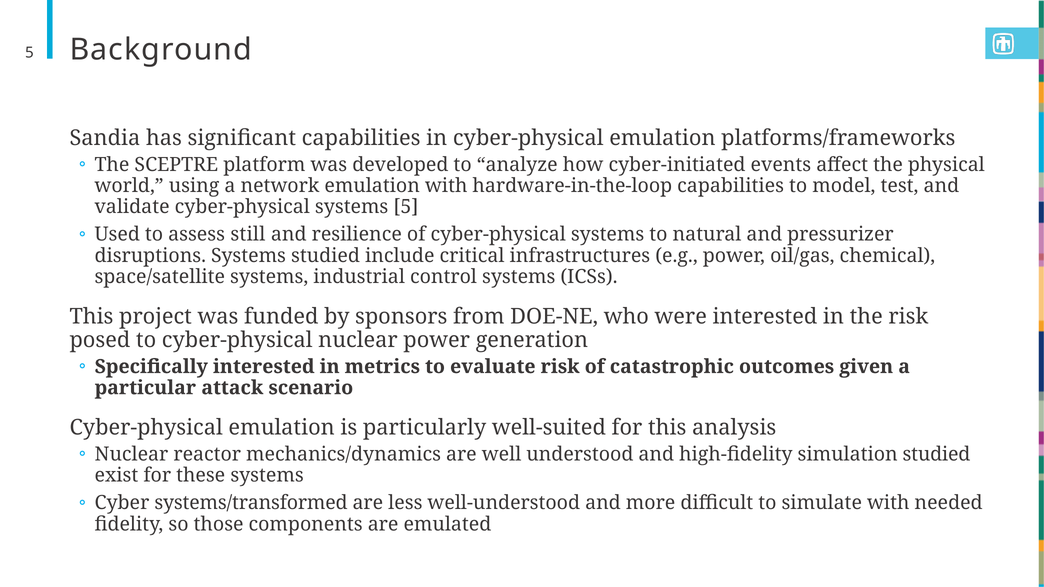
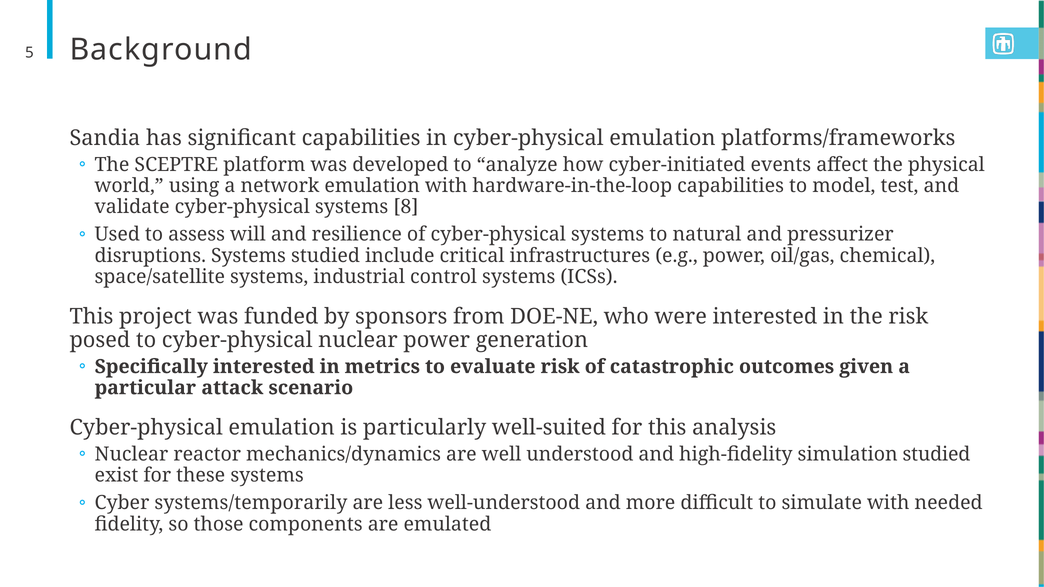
systems 5: 5 -> 8
still: still -> will
systems/transformed: systems/transformed -> systems/temporarily
